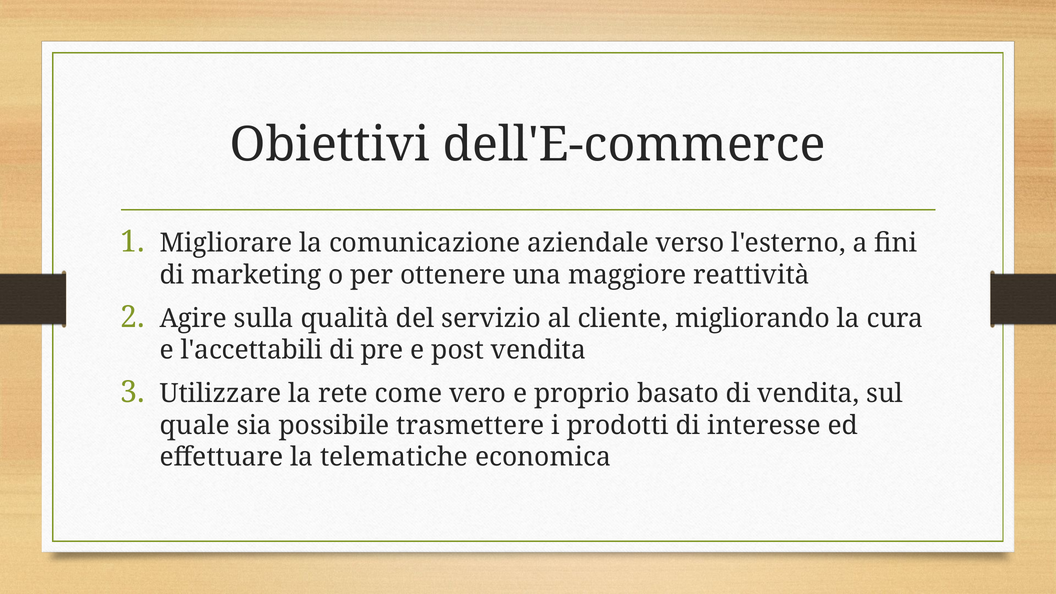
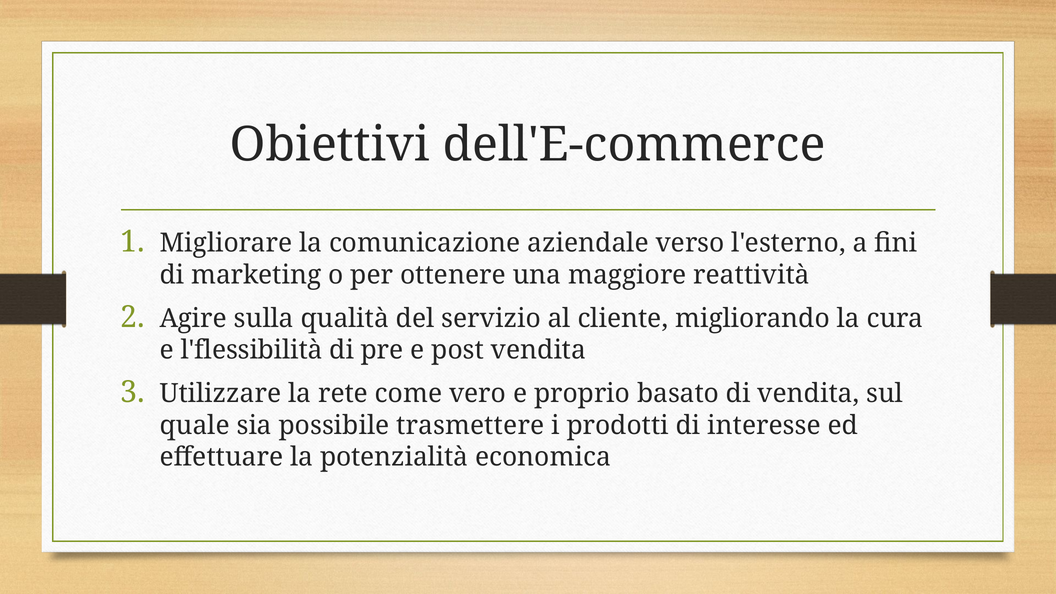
l'accettabili: l'accettabili -> l'flessibilità
telematiche: telematiche -> potenzialità
